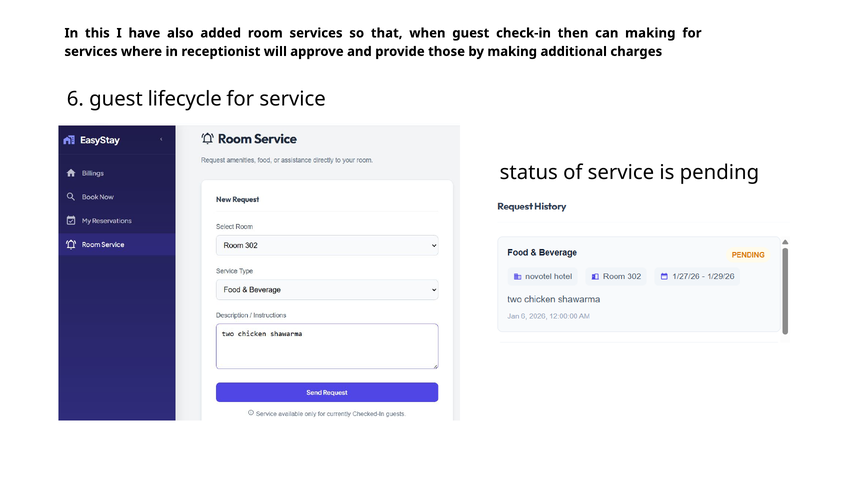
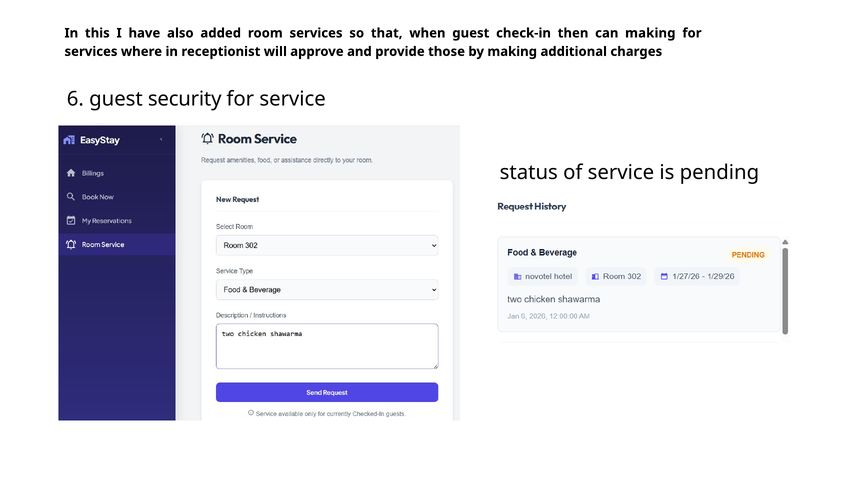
lifecycle: lifecycle -> security
